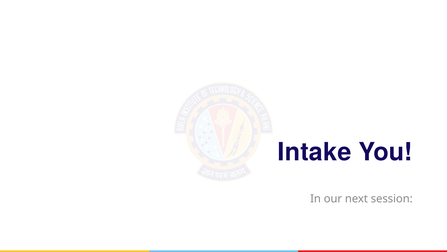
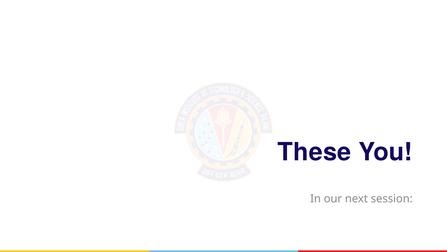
Intake: Intake -> These
